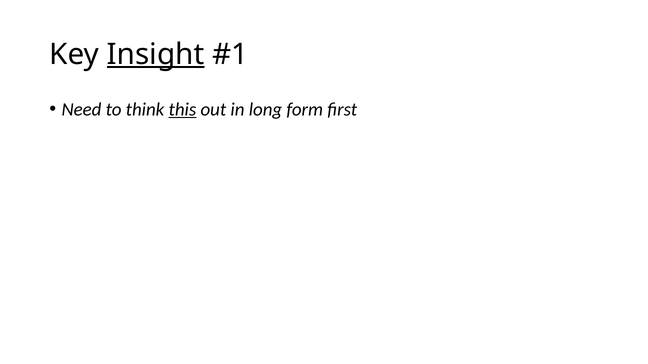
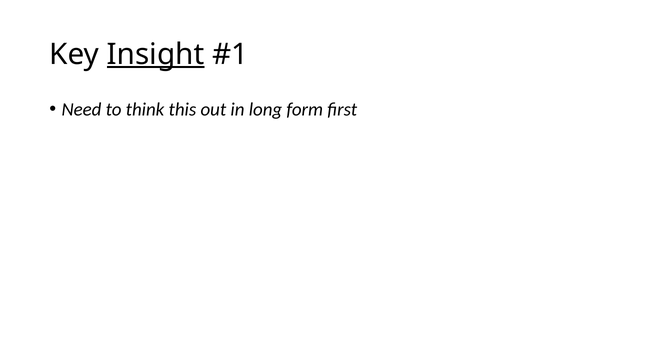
this underline: present -> none
